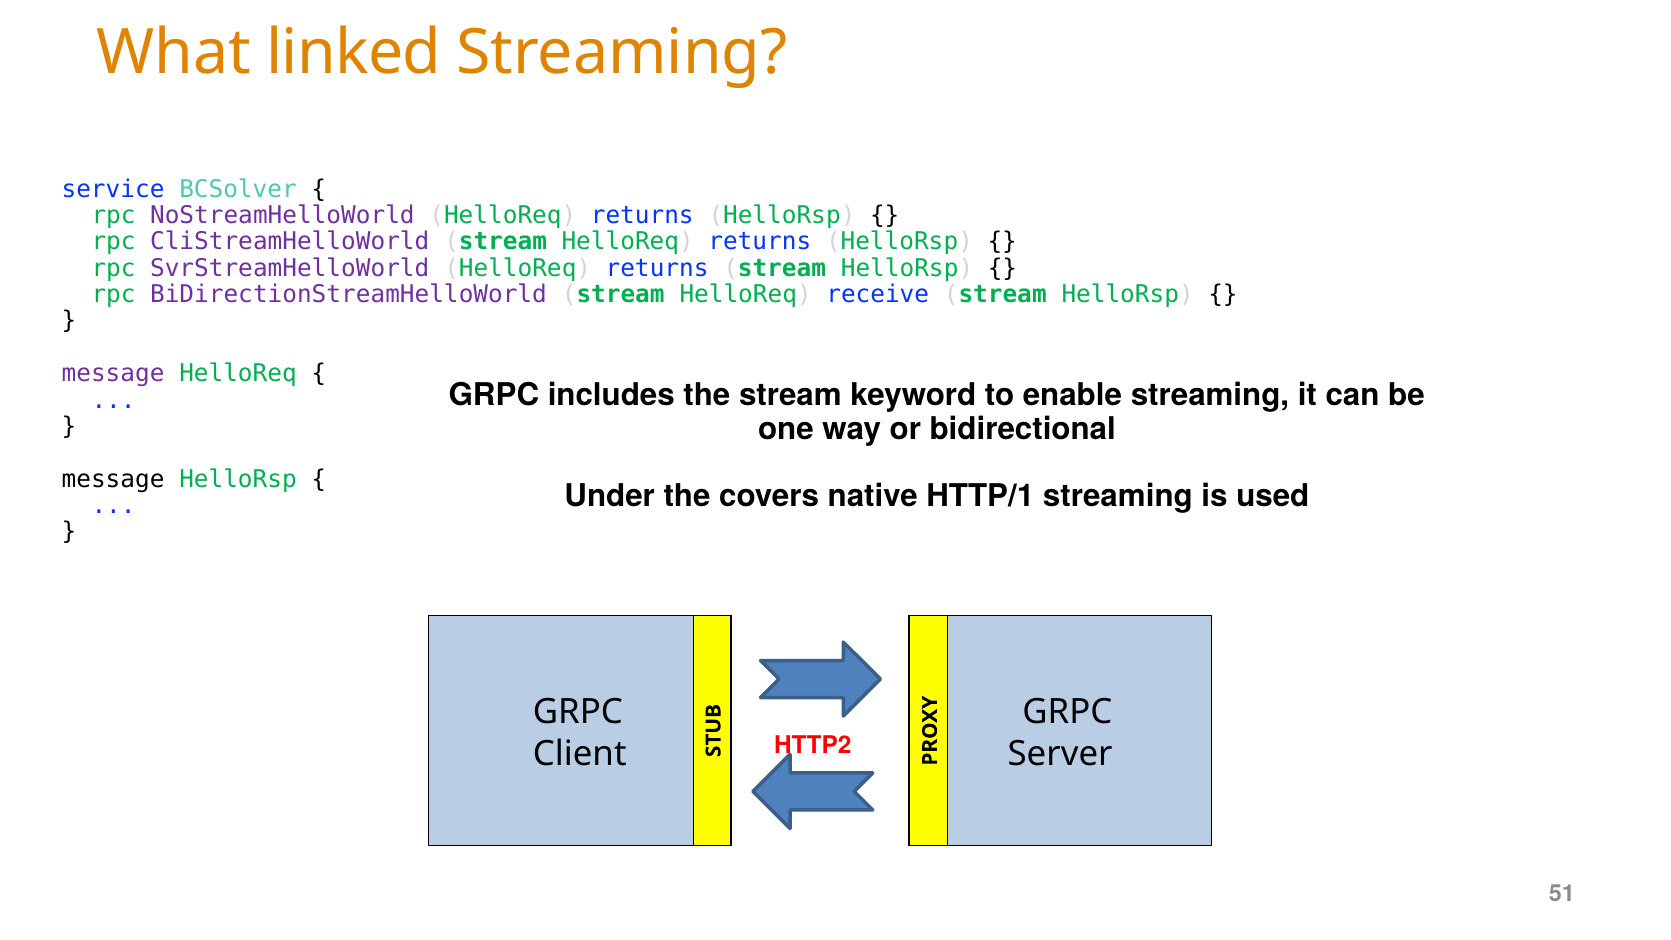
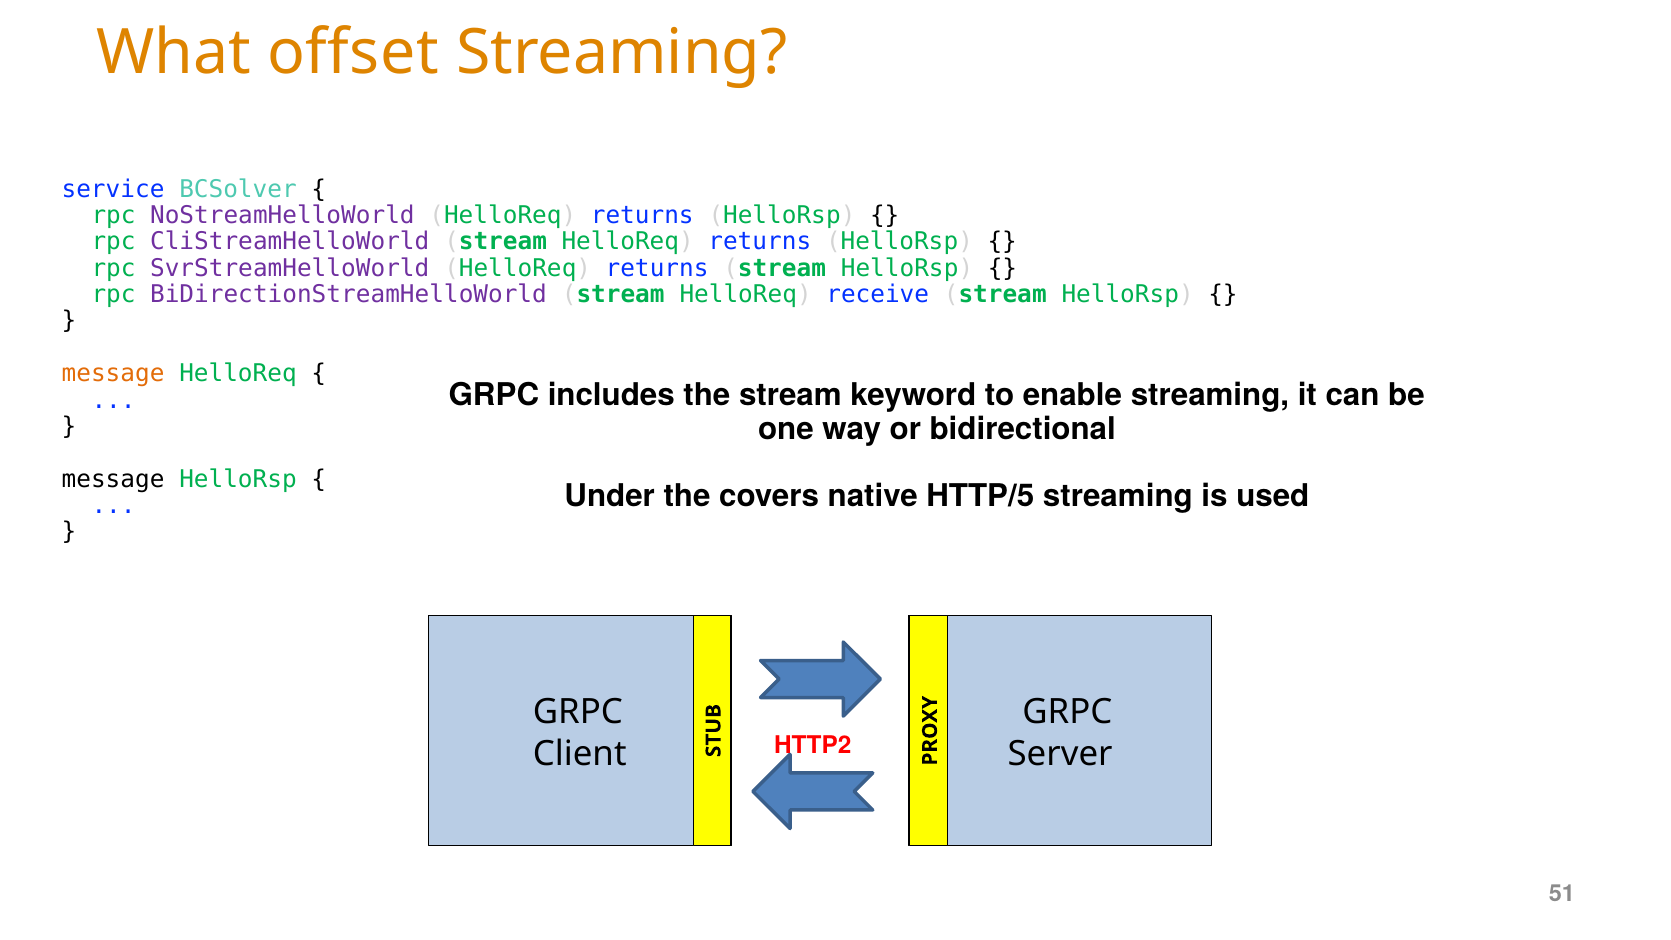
linked: linked -> offset
message at (113, 374) colour: purple -> orange
HTTP/1: HTTP/1 -> HTTP/5
